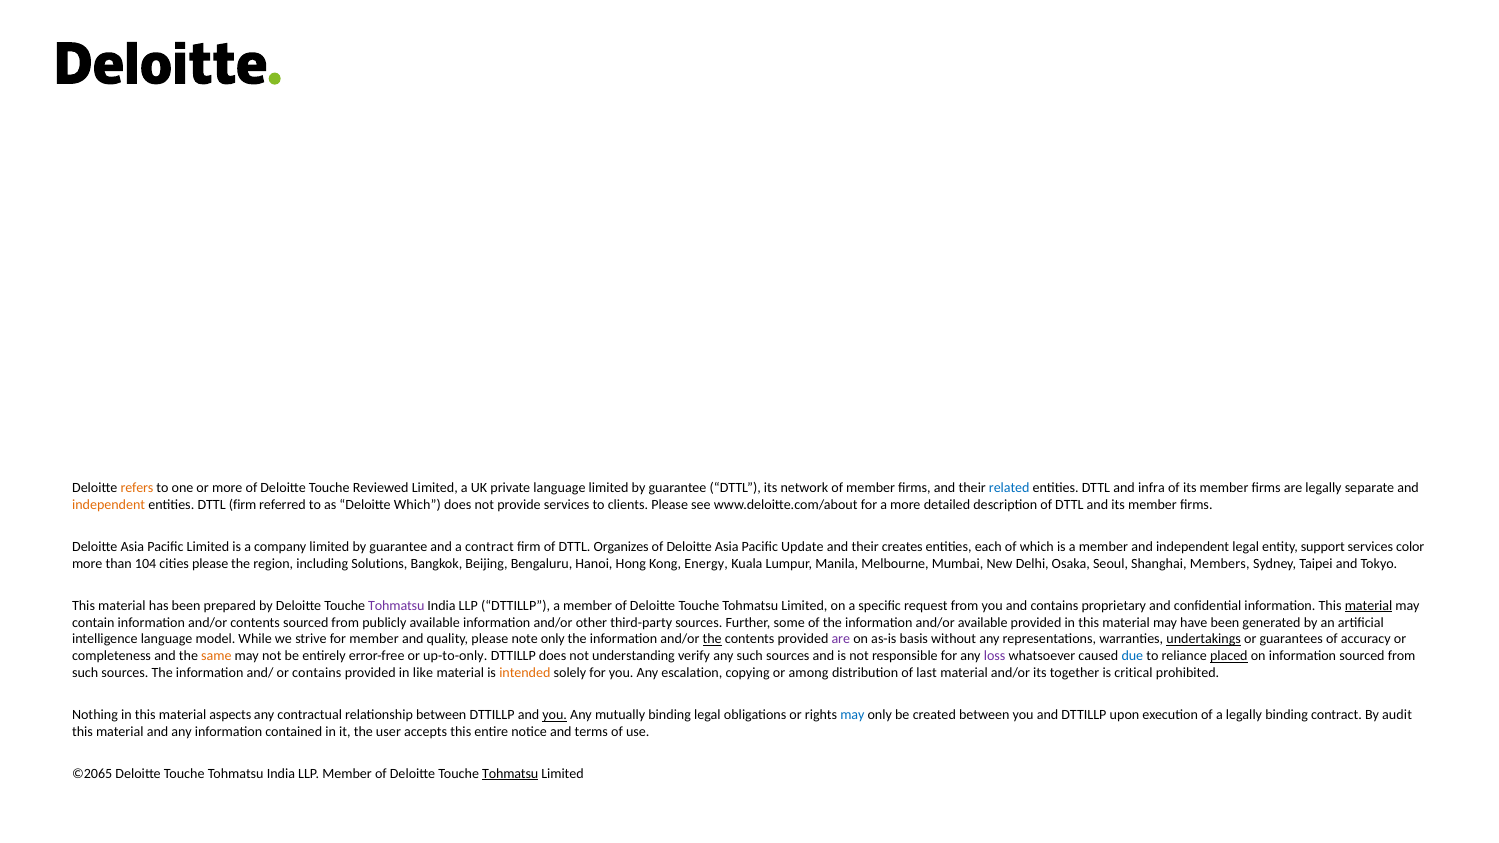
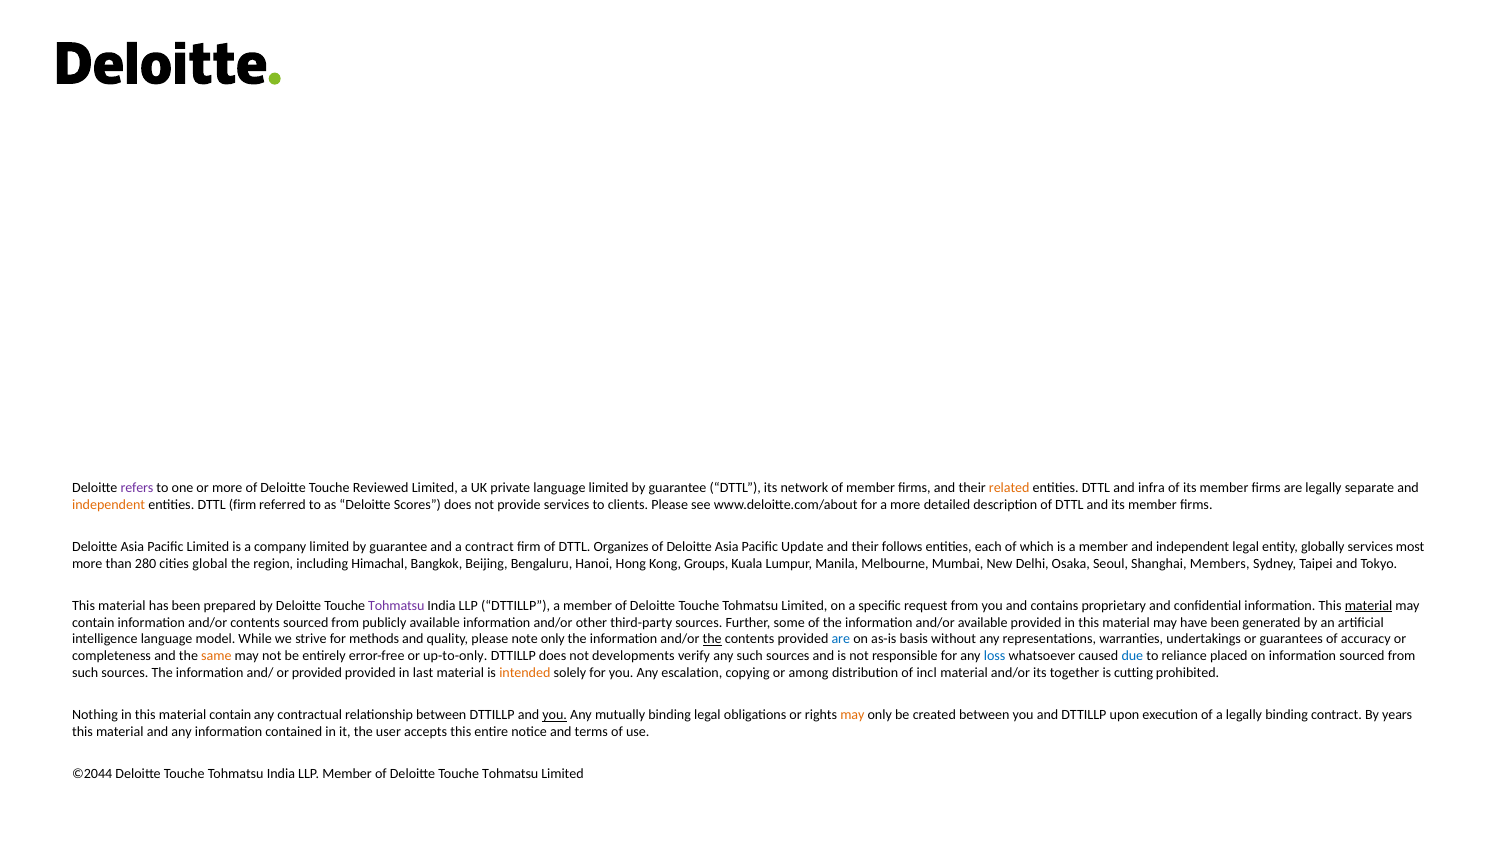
refers colour: orange -> purple
related colour: blue -> orange
Deloitte Which: Which -> Scores
creates: creates -> follows
support: support -> globally
color: color -> most
104: 104 -> 280
cities please: please -> global
Solutions: Solutions -> Himachal
Energy: Energy -> Groups
for member: member -> methods
are at (841, 639) colour: purple -> blue
undertakings underline: present -> none
understanding: understanding -> developments
loss colour: purple -> blue
placed underline: present -> none
or contains: contains -> provided
like: like -> last
last: last -> incl
critical: critical -> cutting
material aspects: aspects -> contain
may at (852, 715) colour: blue -> orange
audit: audit -> years
©2065: ©2065 -> ©2044
Tohmatsu at (510, 774) underline: present -> none
